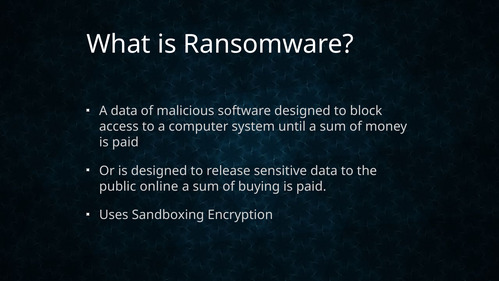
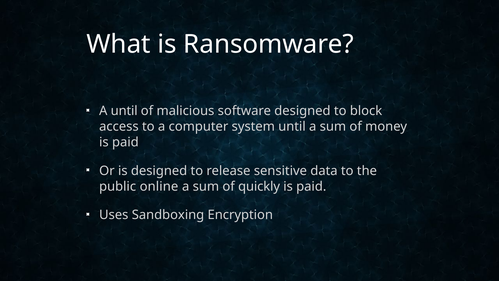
A data: data -> until
buying: buying -> quickly
